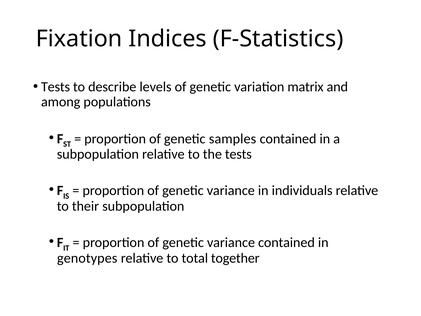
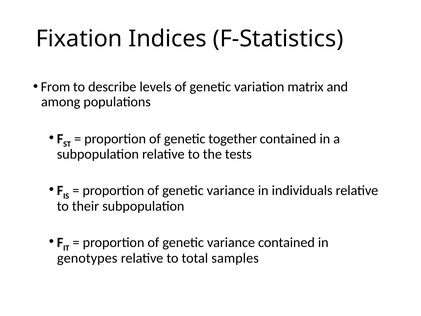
Tests at (56, 87): Tests -> From
samples: samples -> together
together: together -> samples
